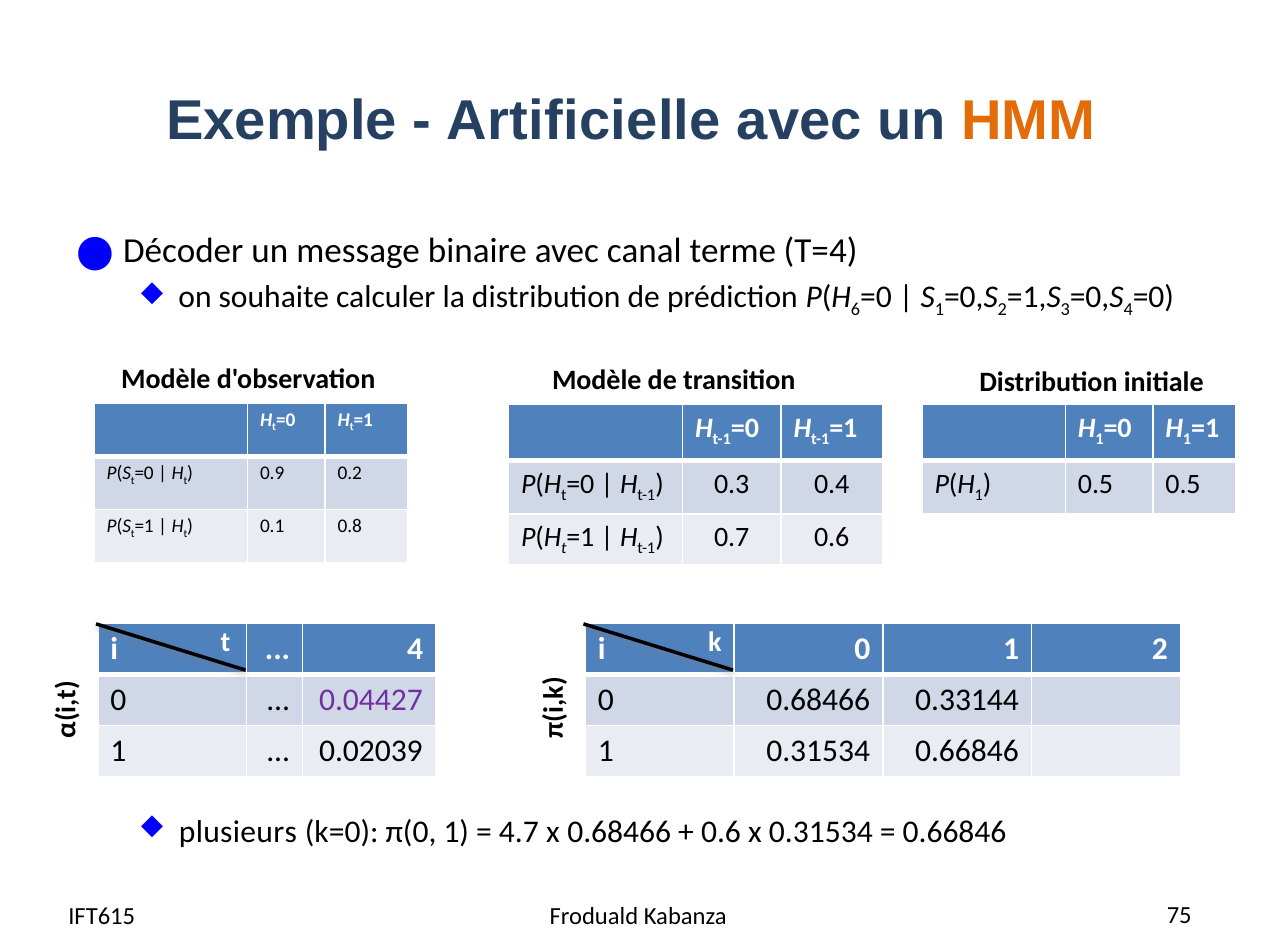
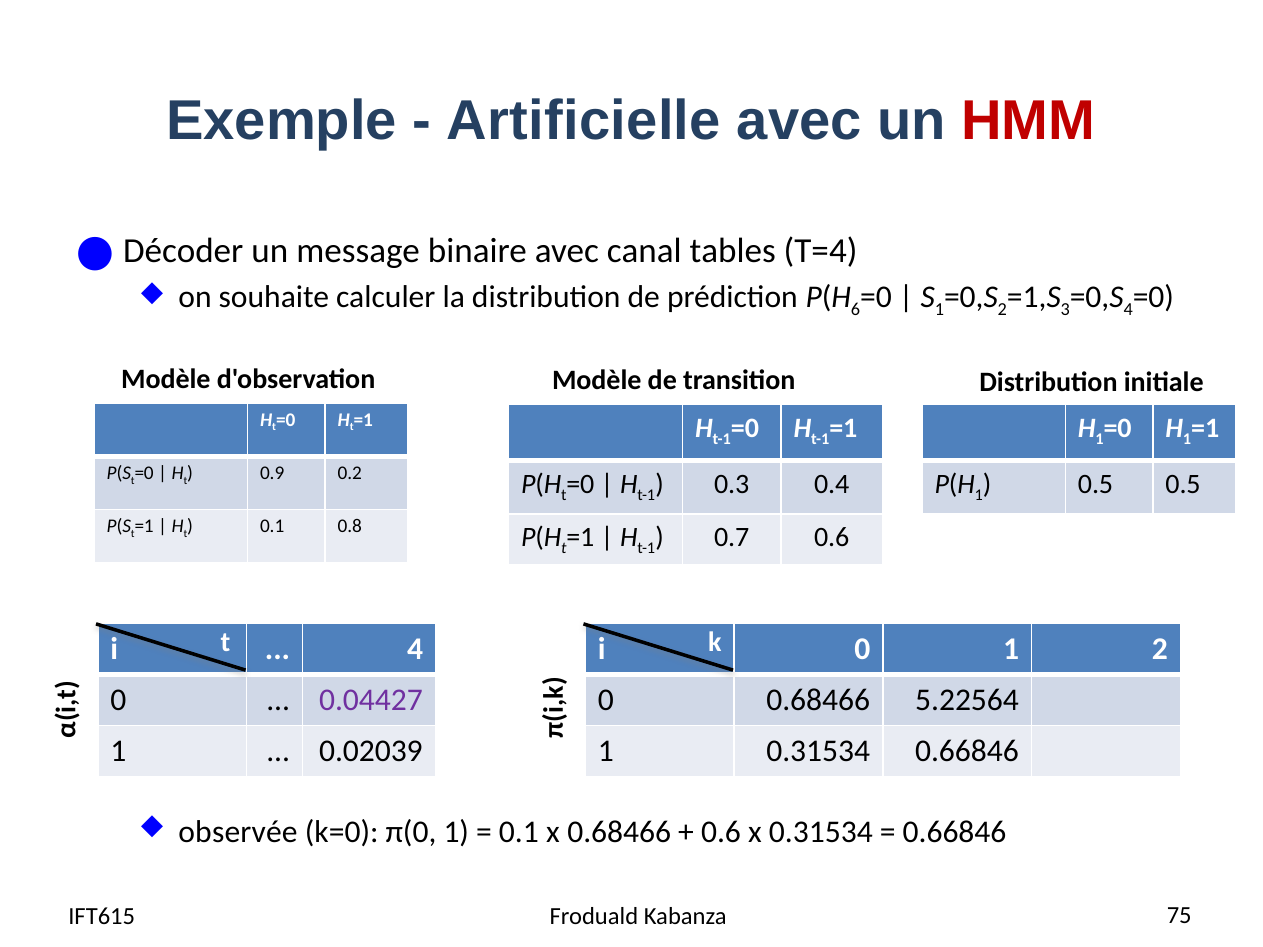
HMM colour: orange -> red
terme: terme -> tables
0.33144: 0.33144 -> 5.22564
plusieurs: plusieurs -> observée
4.7 at (519, 833): 4.7 -> 0.1
